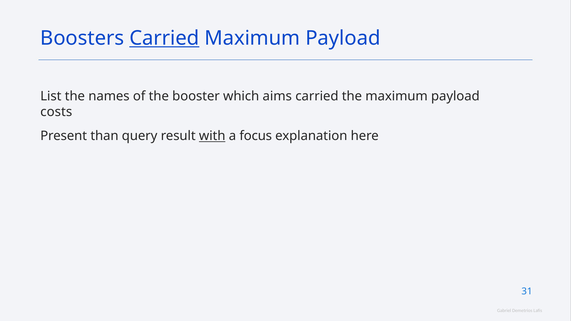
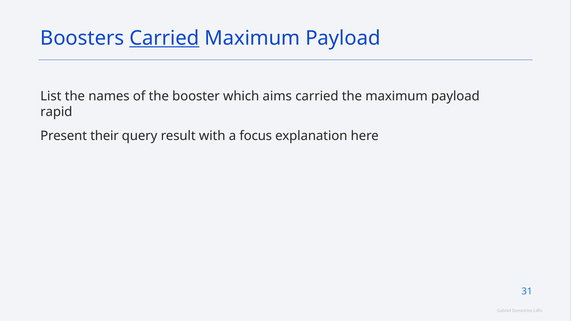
costs: costs -> rapid
than: than -> their
with underline: present -> none
